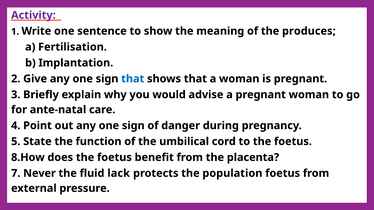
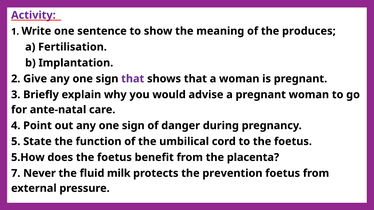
that at (133, 79) colour: blue -> purple
8.How: 8.How -> 5.How
lack: lack -> milk
population: population -> prevention
